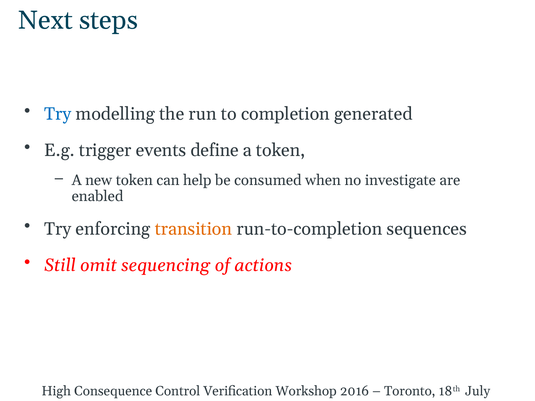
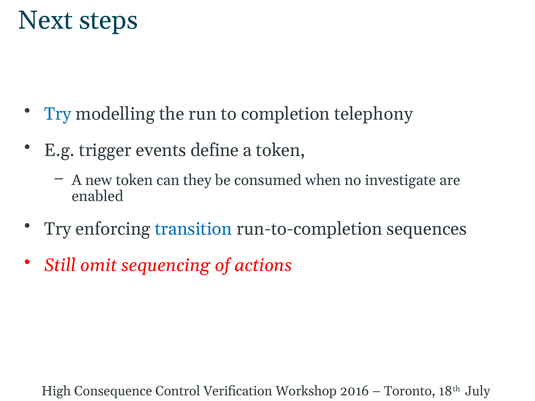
generated: generated -> telephony
help: help -> they
transition colour: orange -> blue
